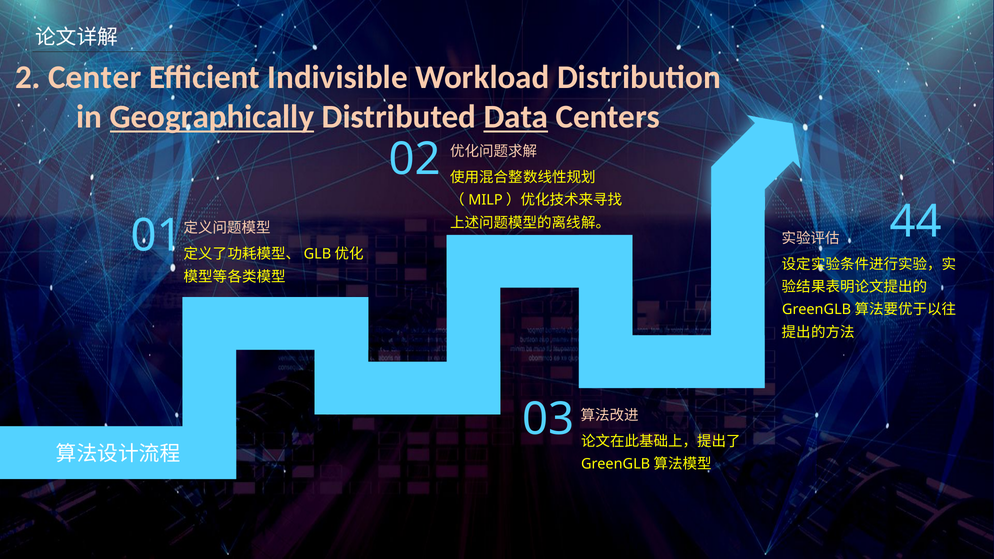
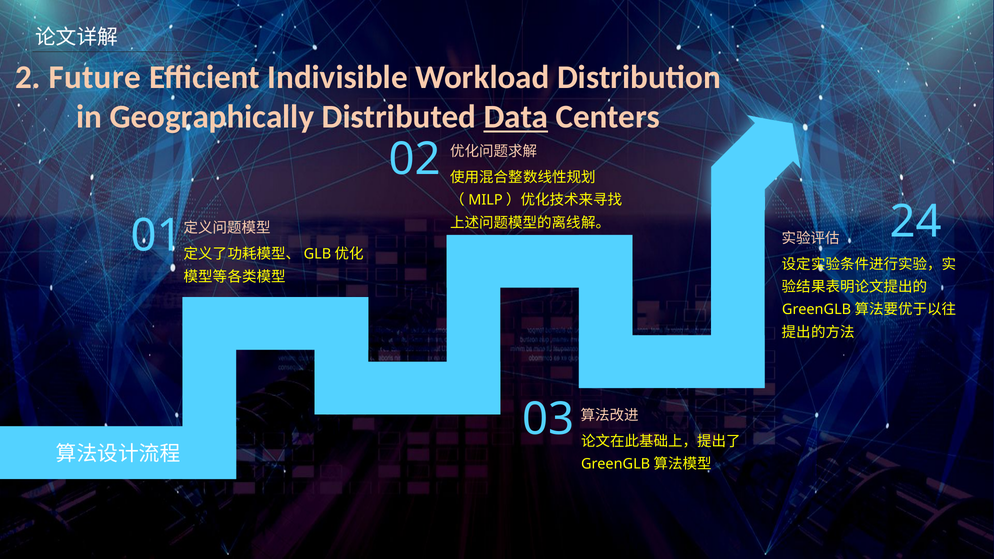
Center: Center -> Future
Geographically underline: present -> none
44: 44 -> 24
